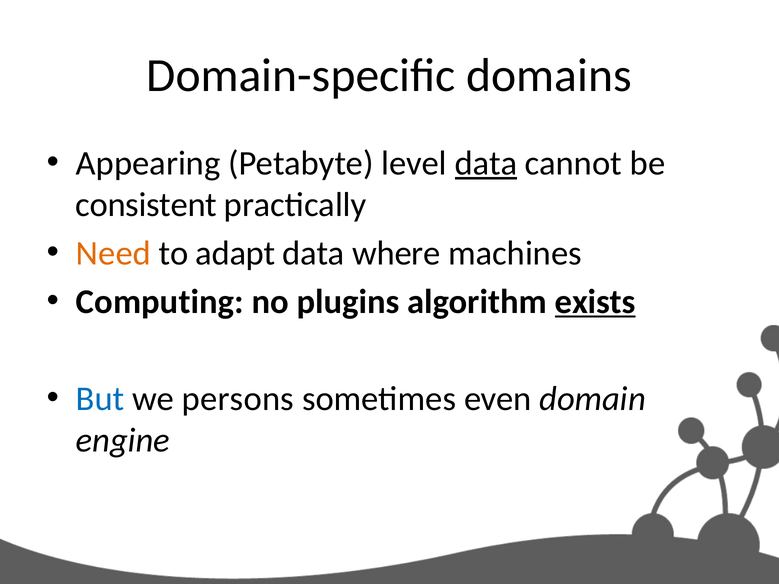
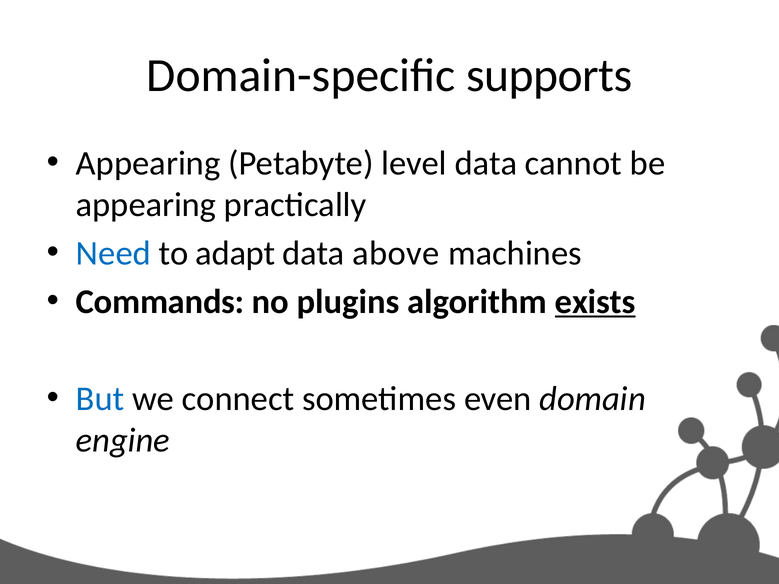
domains: domains -> supports
data at (486, 163) underline: present -> none
consistent at (146, 205): consistent -> appearing
Need colour: orange -> blue
where: where -> above
Computing: Computing -> Commands
persons: persons -> connect
